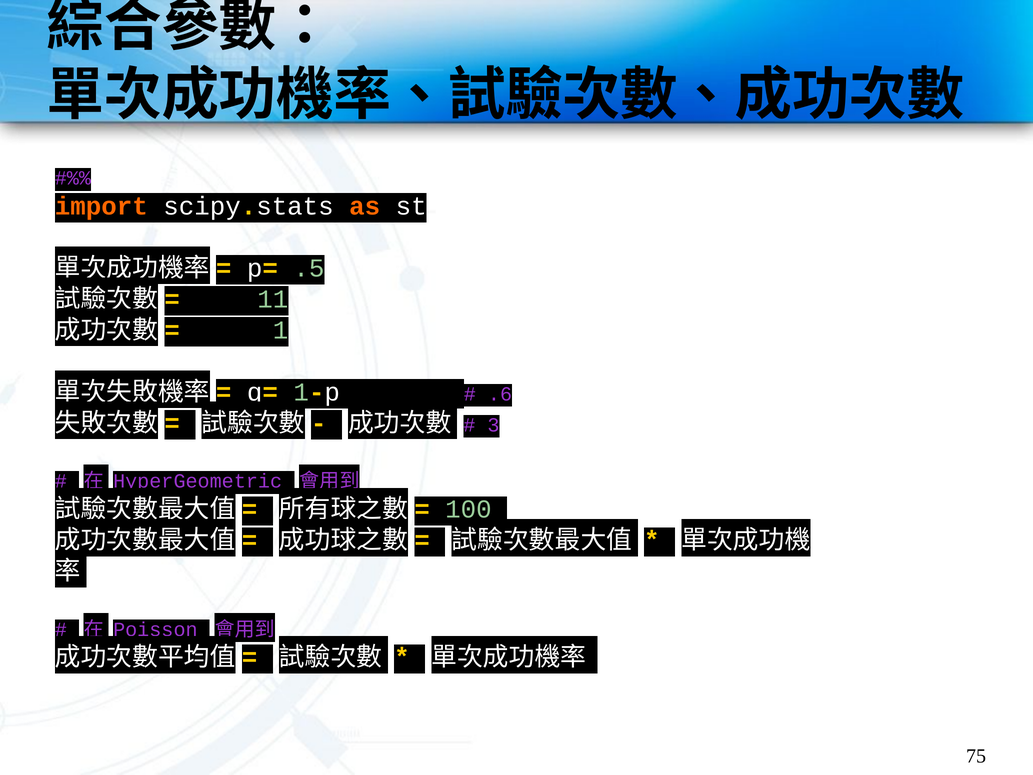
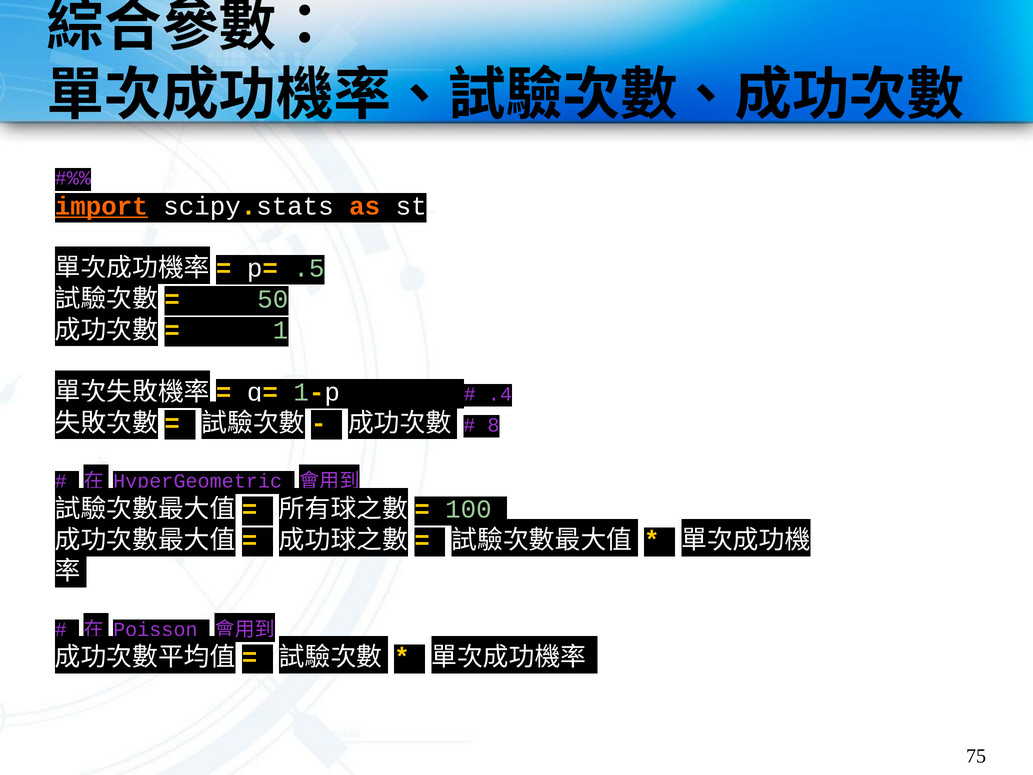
import underline: none -> present
11: 11 -> 50
.6: .6 -> .4
3: 3 -> 8
